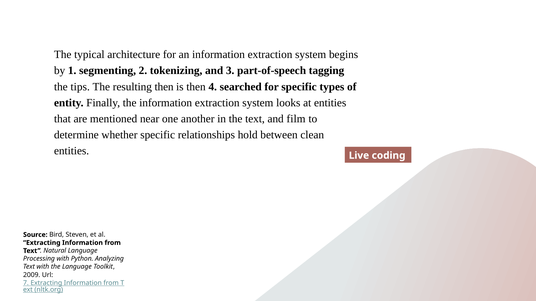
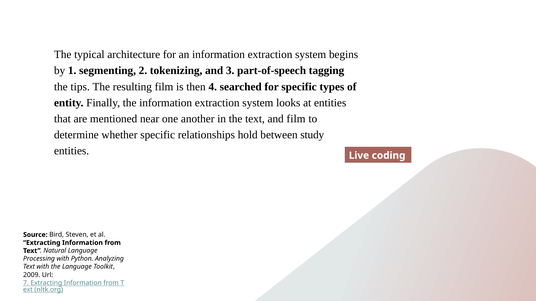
resulting then: then -> film
clean: clean -> study
